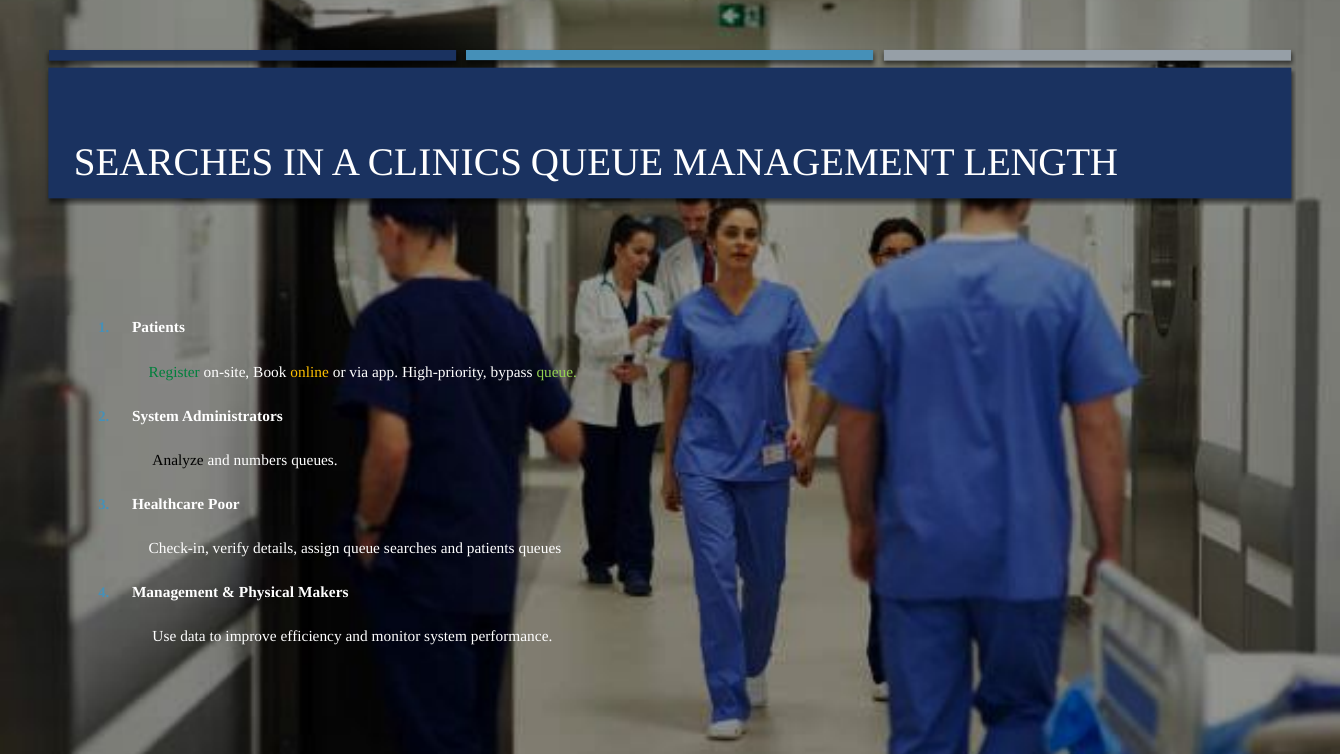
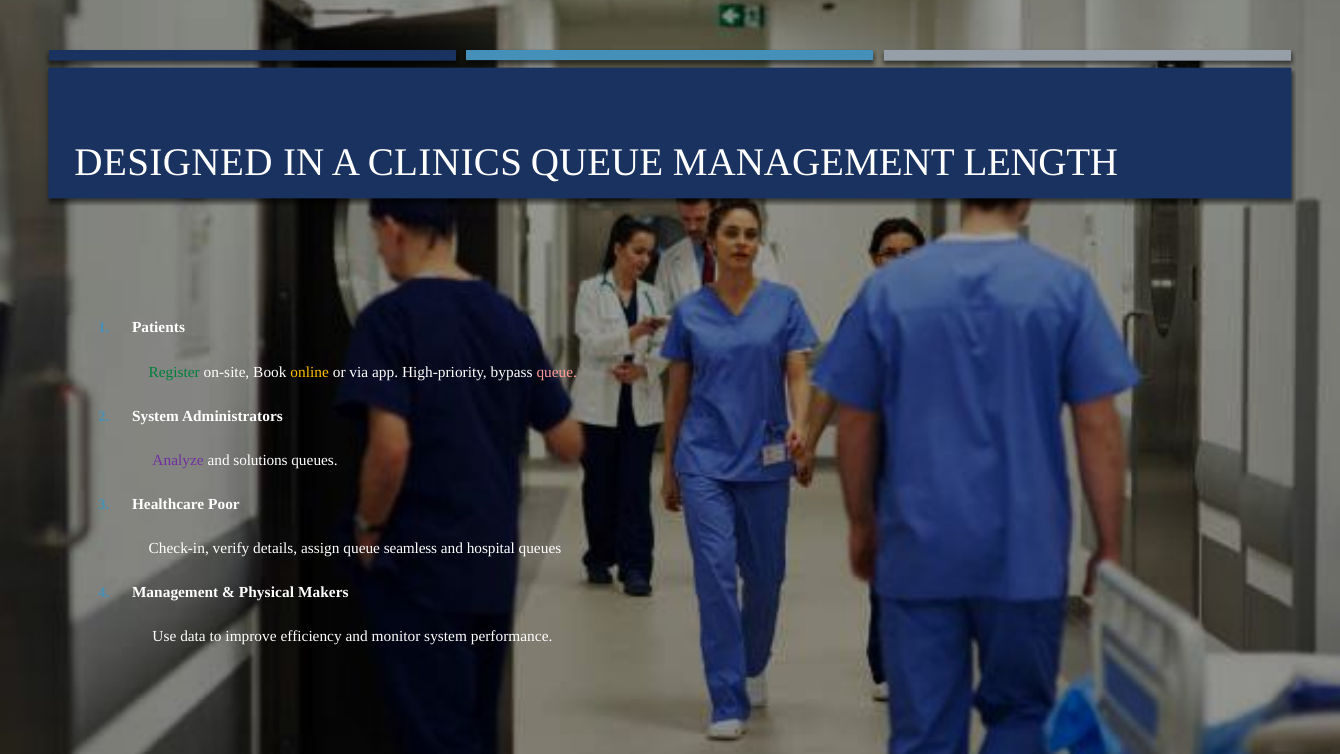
SEARCHES at (174, 163): SEARCHES -> DESIGNED
queue at (557, 372) colour: light green -> pink
Analyze colour: black -> purple
numbers: numbers -> solutions
queue searches: searches -> seamless
and patients: patients -> hospital
